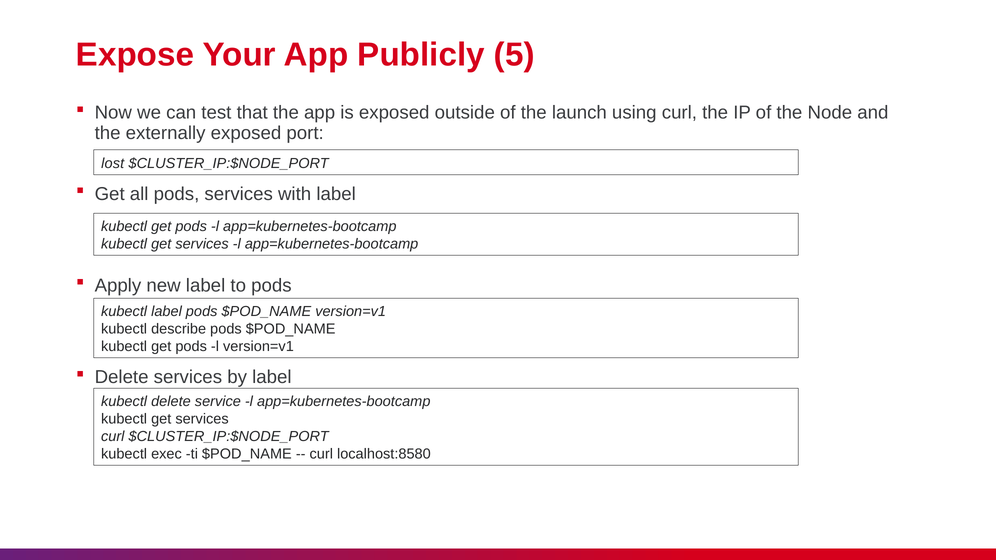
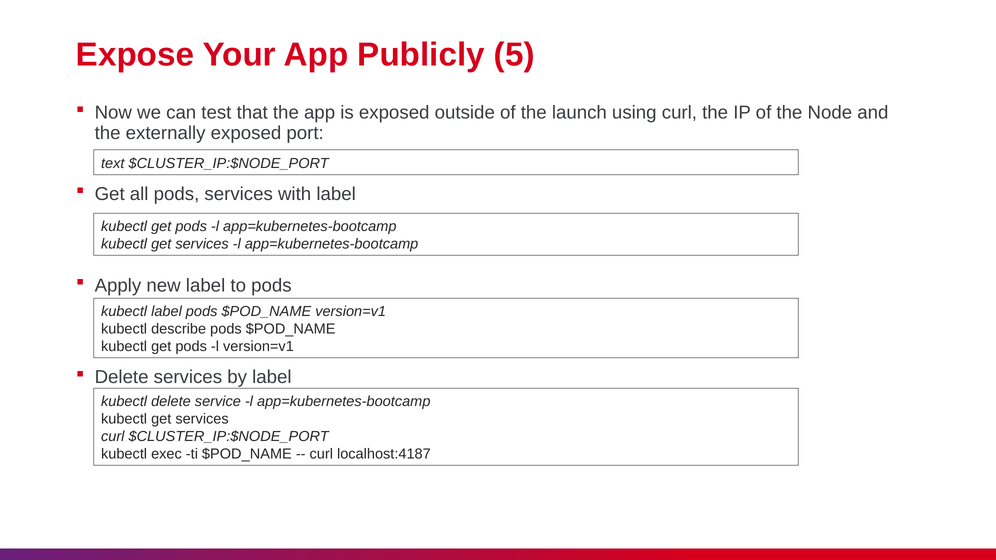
lost: lost -> text
localhost:8580: localhost:8580 -> localhost:4187
